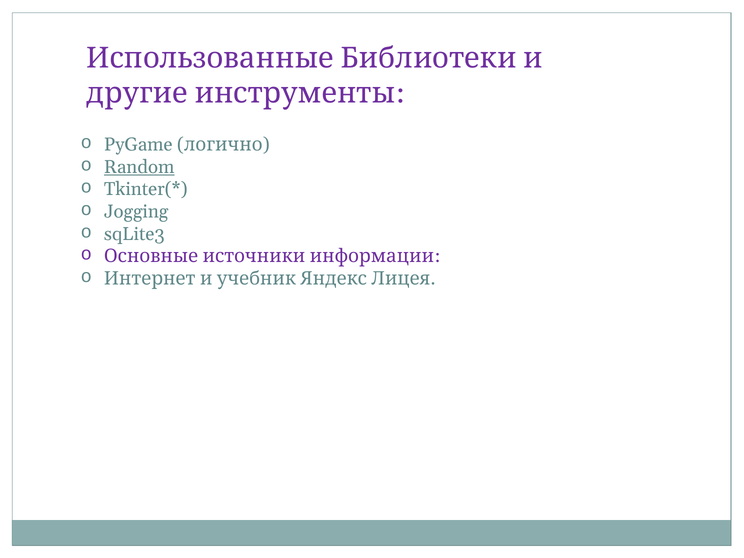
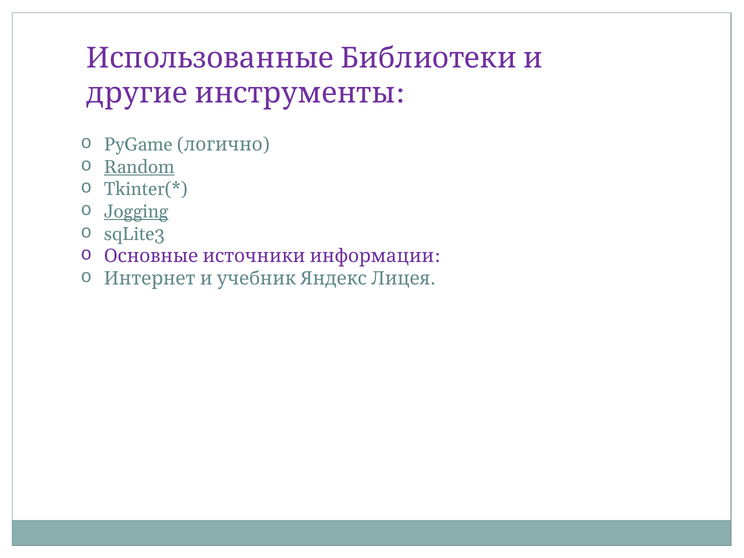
Jogging underline: none -> present
